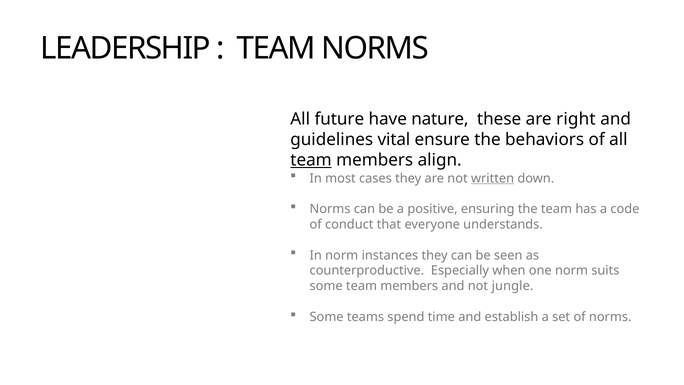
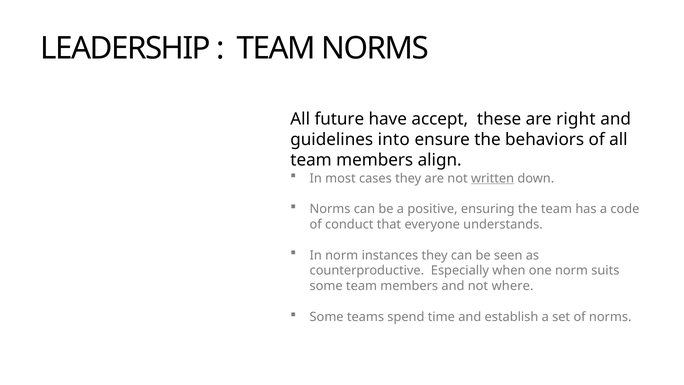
nature: nature -> accept
vital: vital -> into
team at (311, 160) underline: present -> none
jungle: jungle -> where
